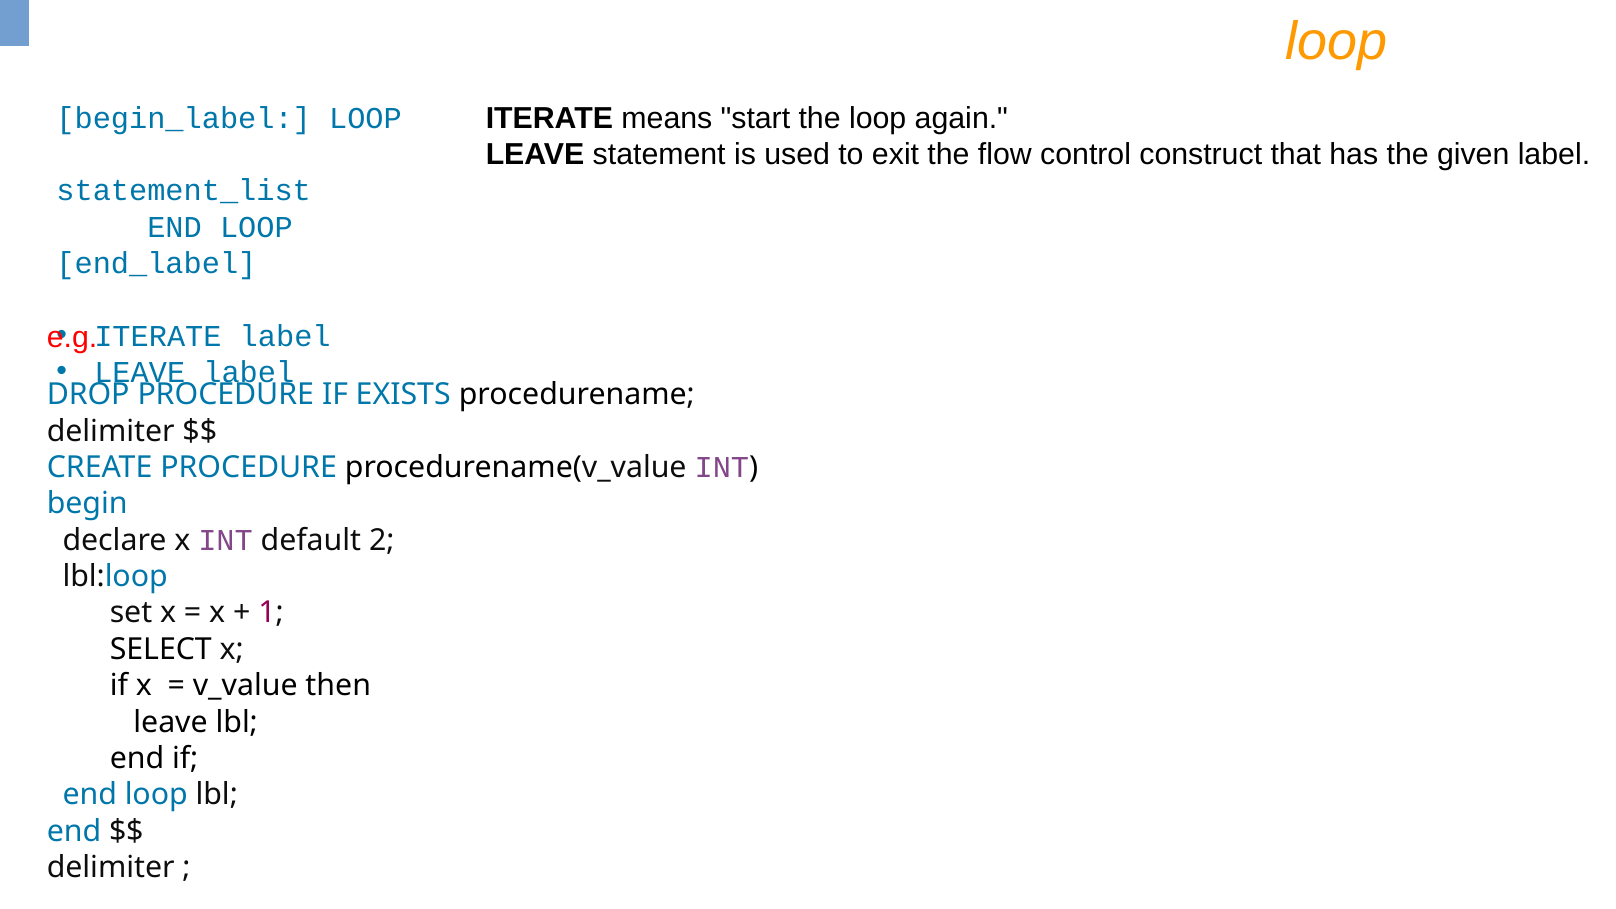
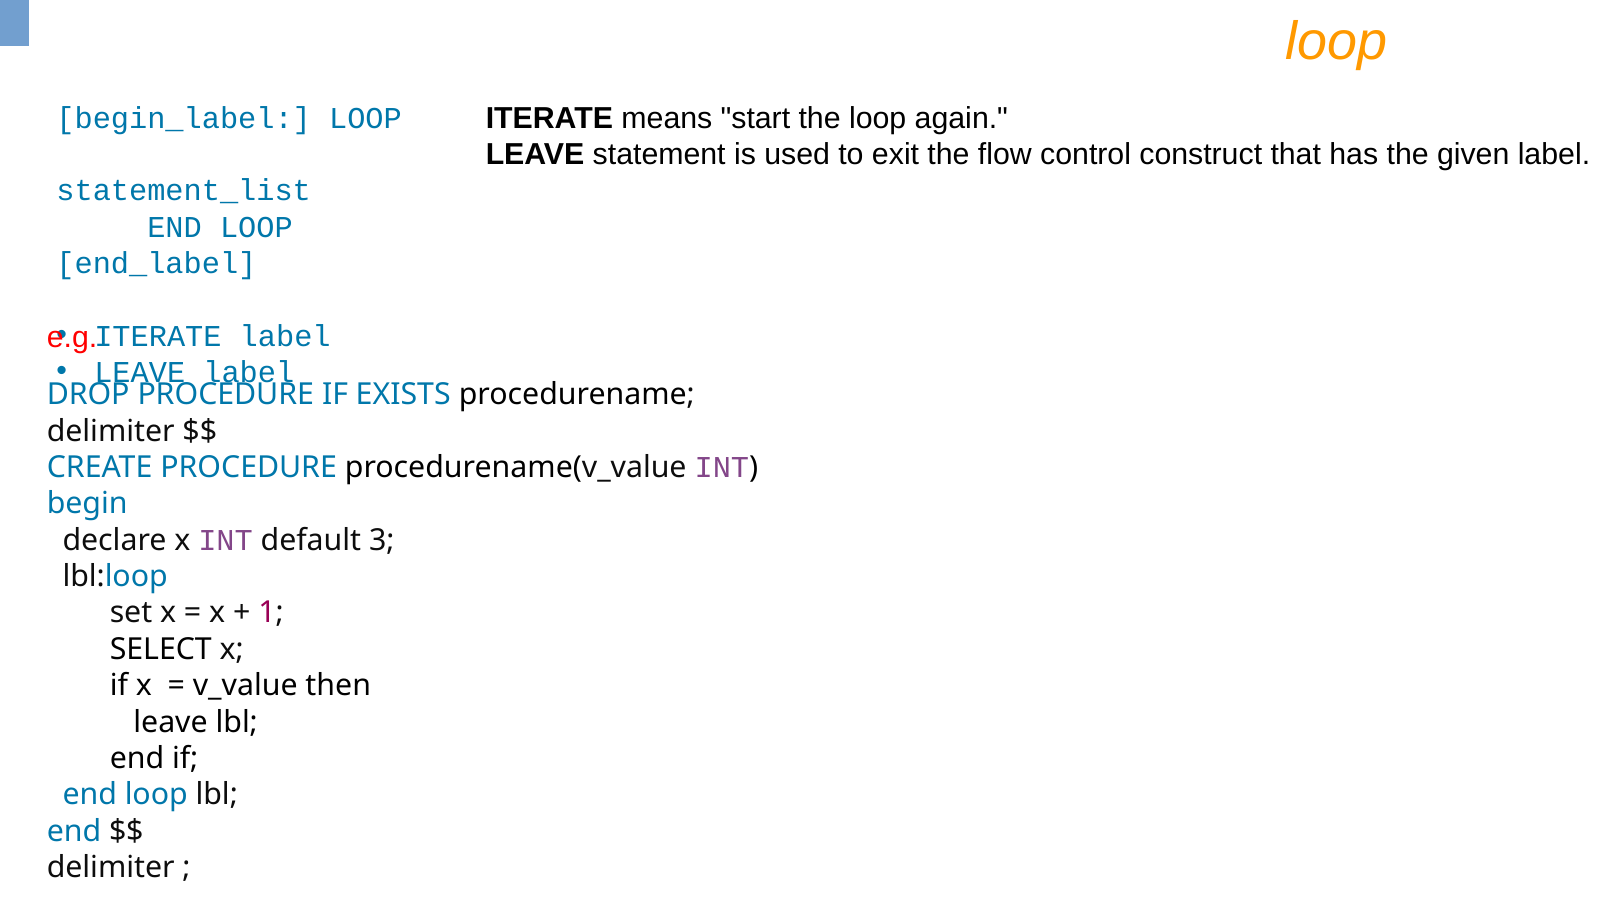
2: 2 -> 3
